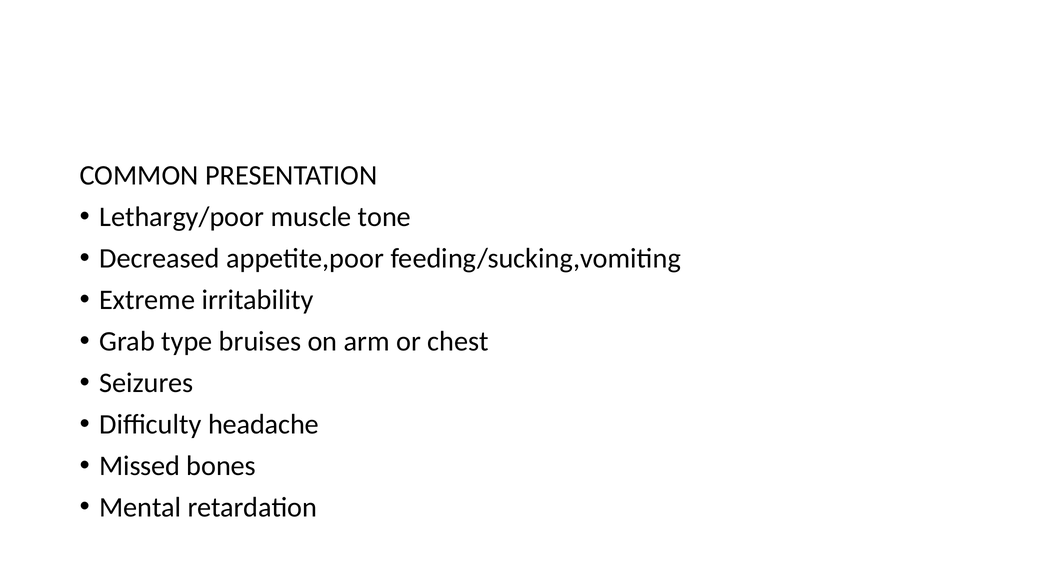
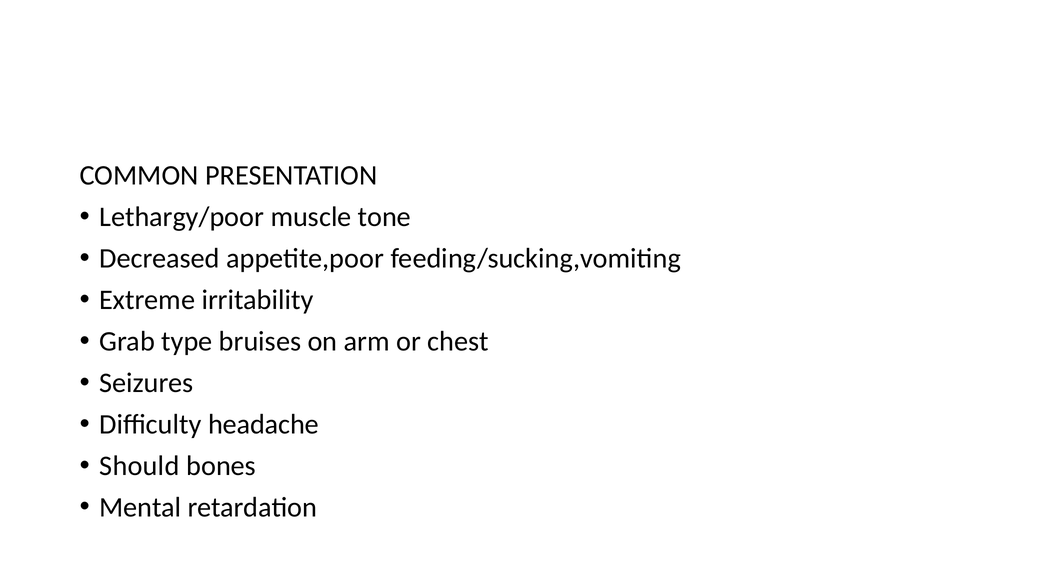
Missed: Missed -> Should
